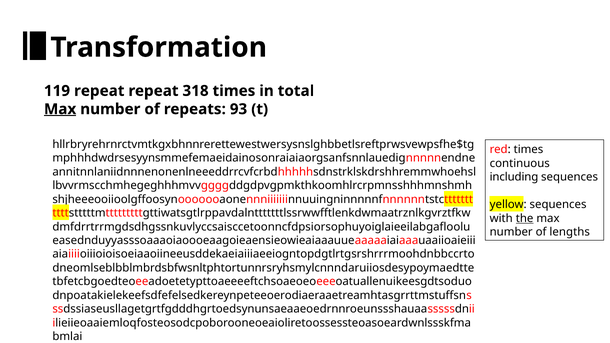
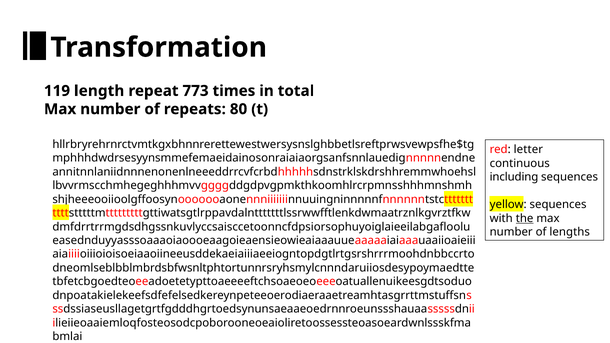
119 repeat: repeat -> length
318: 318 -> 773
Max at (60, 109) underline: present -> none
93: 93 -> 80
red times: times -> letter
